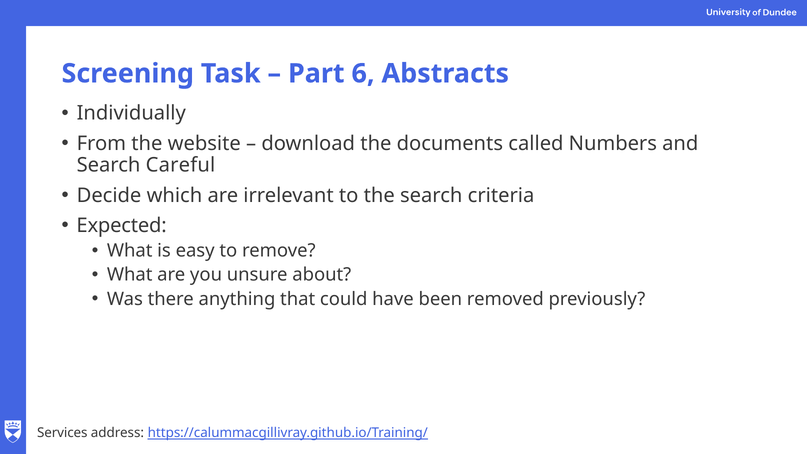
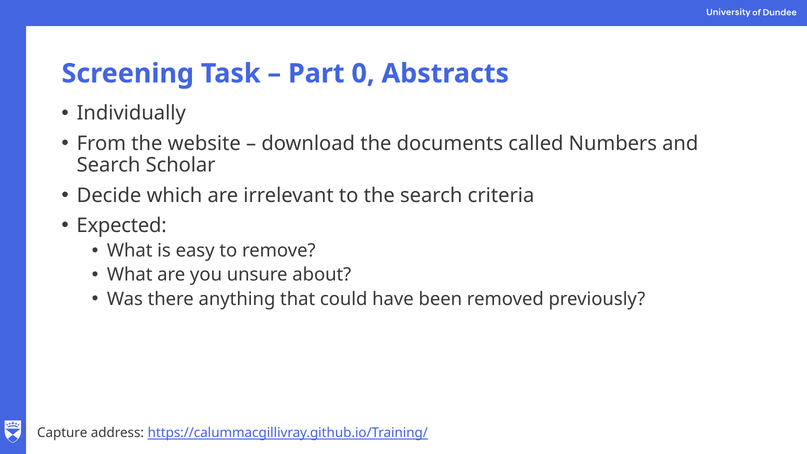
6: 6 -> 0
Careful: Careful -> Scholar
Services: Services -> Capture
